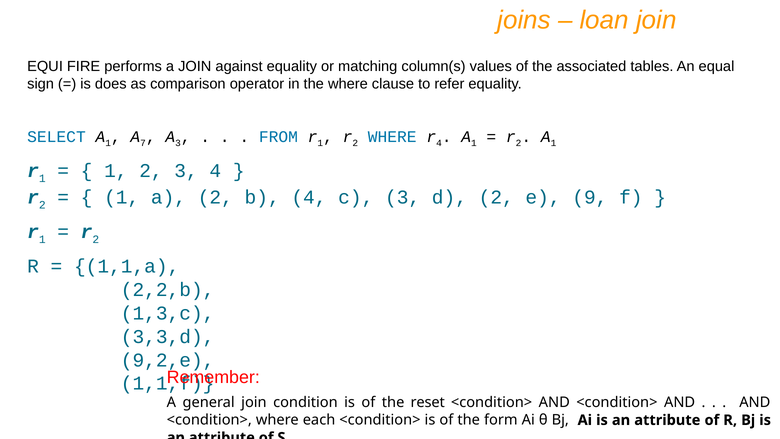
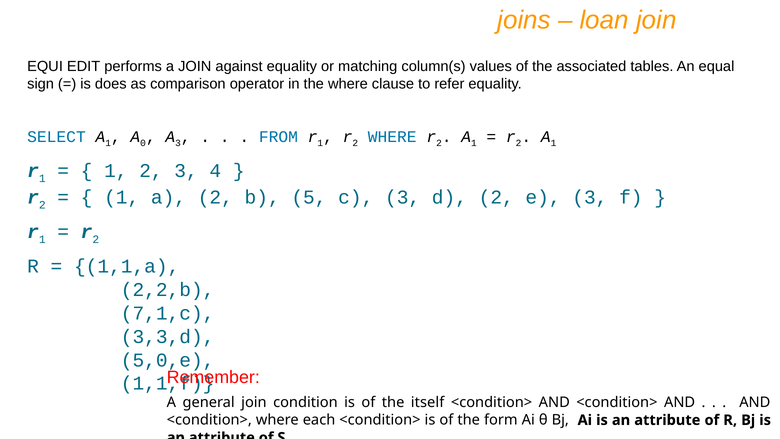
FIRE: FIRE -> EDIT
7: 7 -> 0
WHERE r 4: 4 -> 2
b 4: 4 -> 5
e 9: 9 -> 3
1,3,c: 1,3,c -> 7,1,c
9,2,e: 9,2,e -> 5,0,e
reset: reset -> itself
